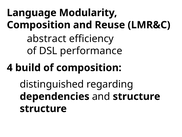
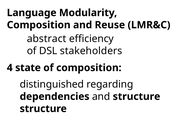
performance: performance -> stakeholders
build: build -> state
